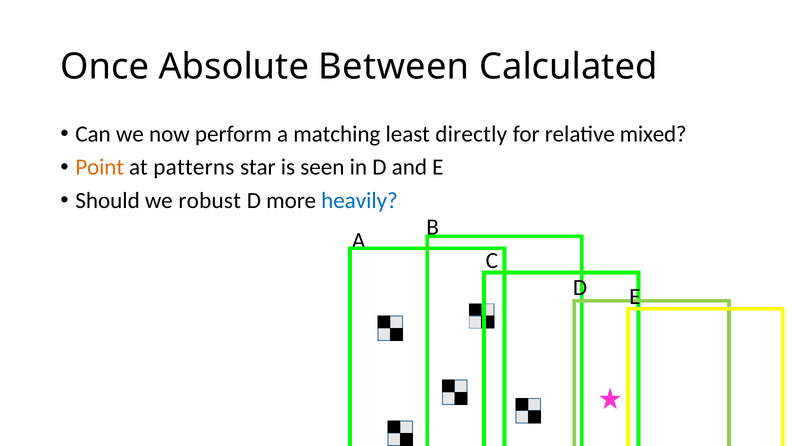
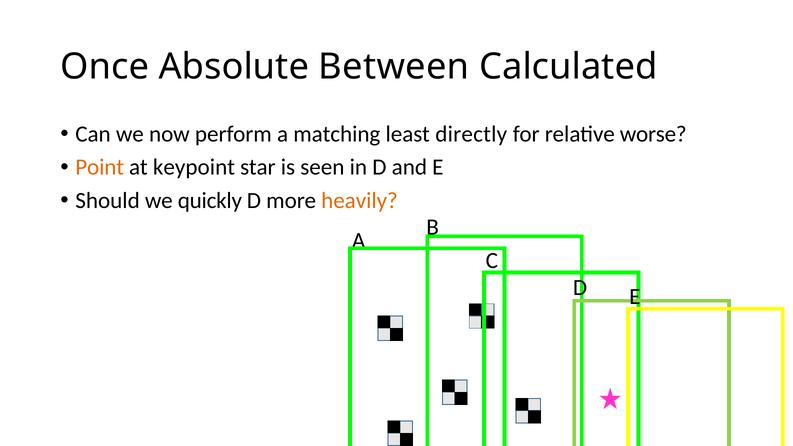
mixed: mixed -> worse
patterns: patterns -> keypoint
robust: robust -> quickly
heavily colour: blue -> orange
